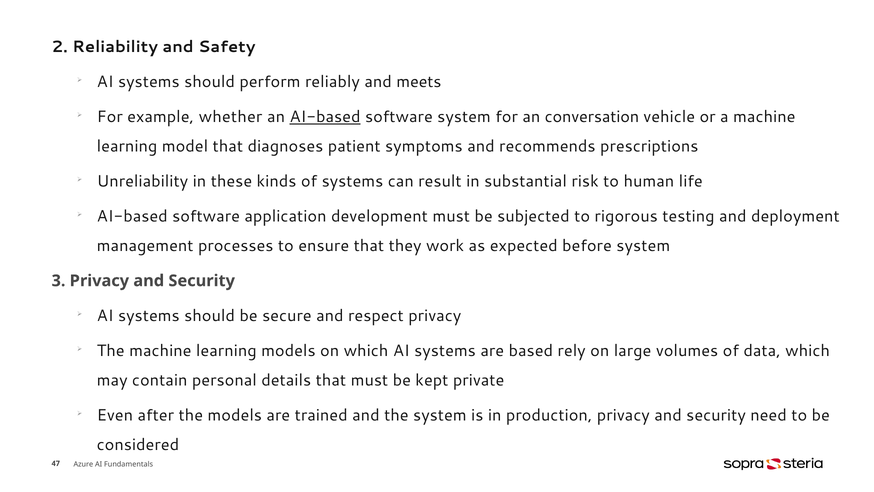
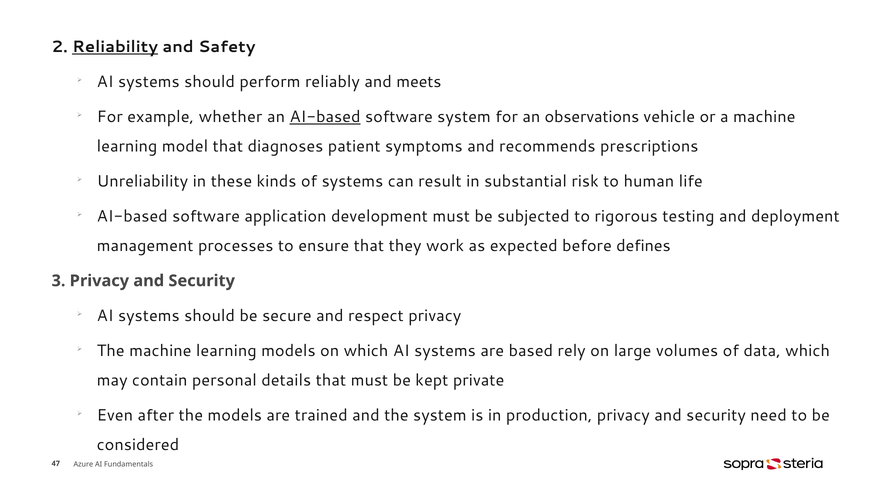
Reliability underline: none -> present
conversation: conversation -> observations
before system: system -> defines
